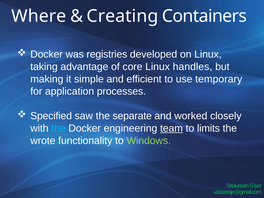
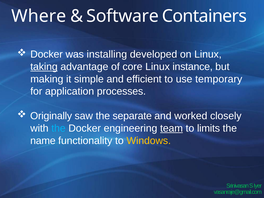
Creating: Creating -> Software
registries: registries -> installing
taking underline: none -> present
handles: handles -> instance
Specified: Specified -> Originally
wrote: wrote -> name
Windows colour: light green -> yellow
